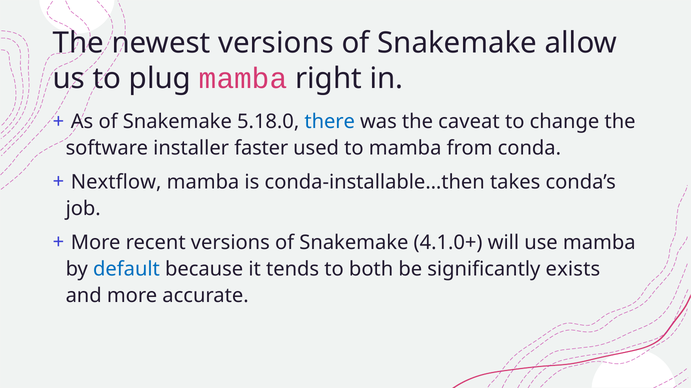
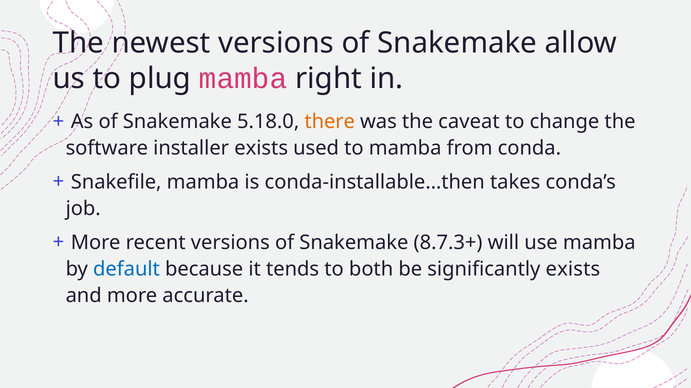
there colour: blue -> orange
installer faster: faster -> exists
Nextflow: Nextflow -> Snakefile
4.1.0+: 4.1.0+ -> 8.7.3+
